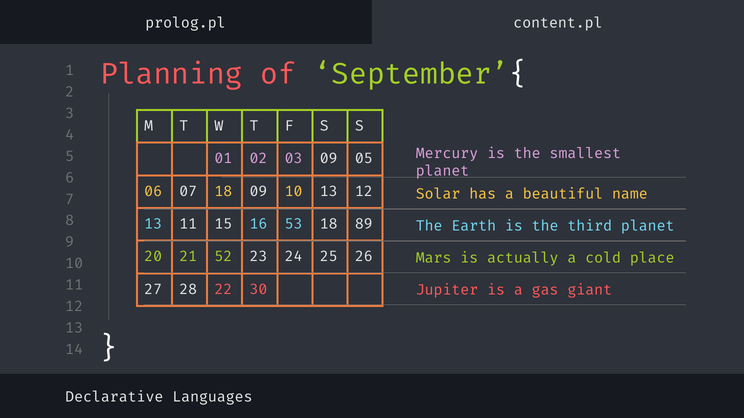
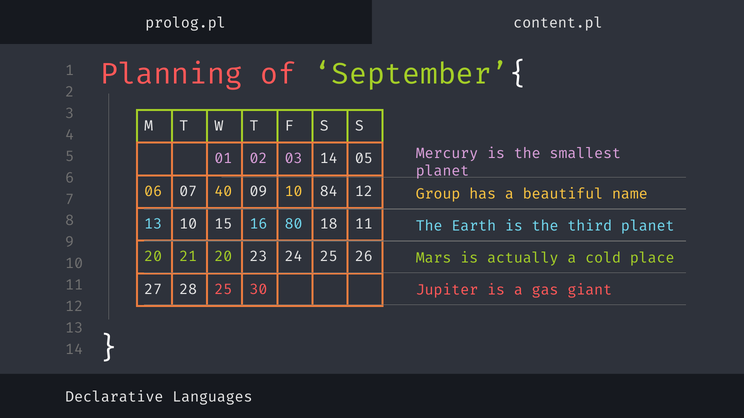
03 09: 09 -> 14
07 18: 18 -> 40
10 13: 13 -> 84
Solar: Solar -> Group
13 11: 11 -> 10
53: 53 -> 80
18 89: 89 -> 11
21 52: 52 -> 20
28 22: 22 -> 25
